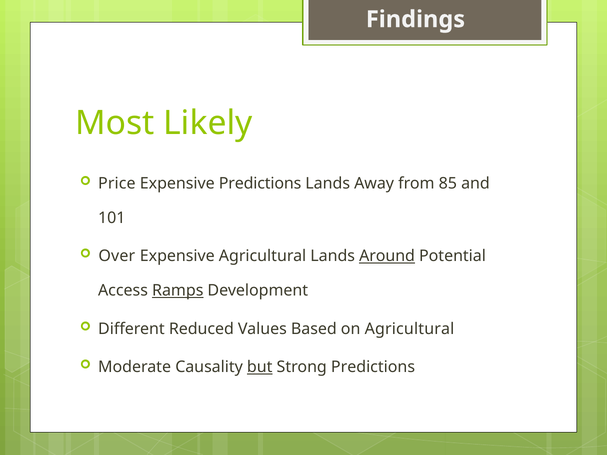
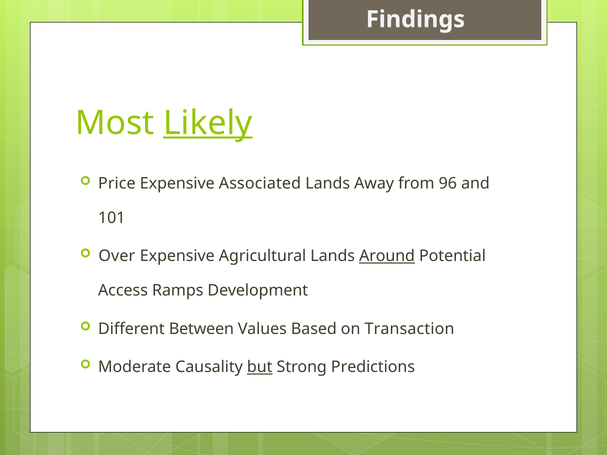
Likely underline: none -> present
Expensive Predictions: Predictions -> Associated
85: 85 -> 96
Ramps underline: present -> none
Reduced: Reduced -> Between
on Agricultural: Agricultural -> Transaction
